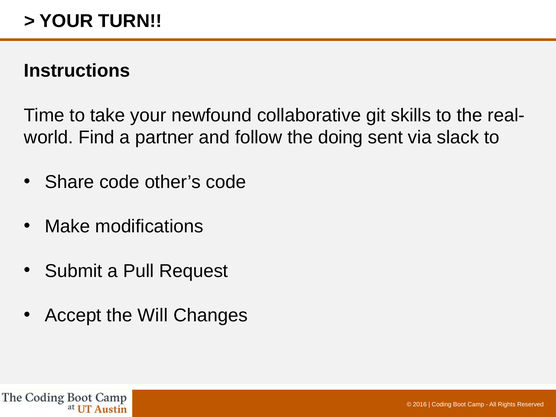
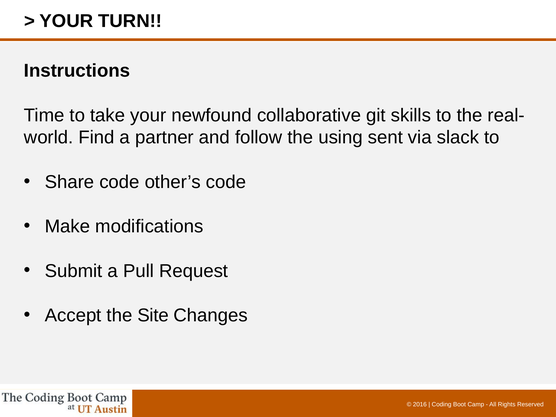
doing: doing -> using
Will: Will -> Site
